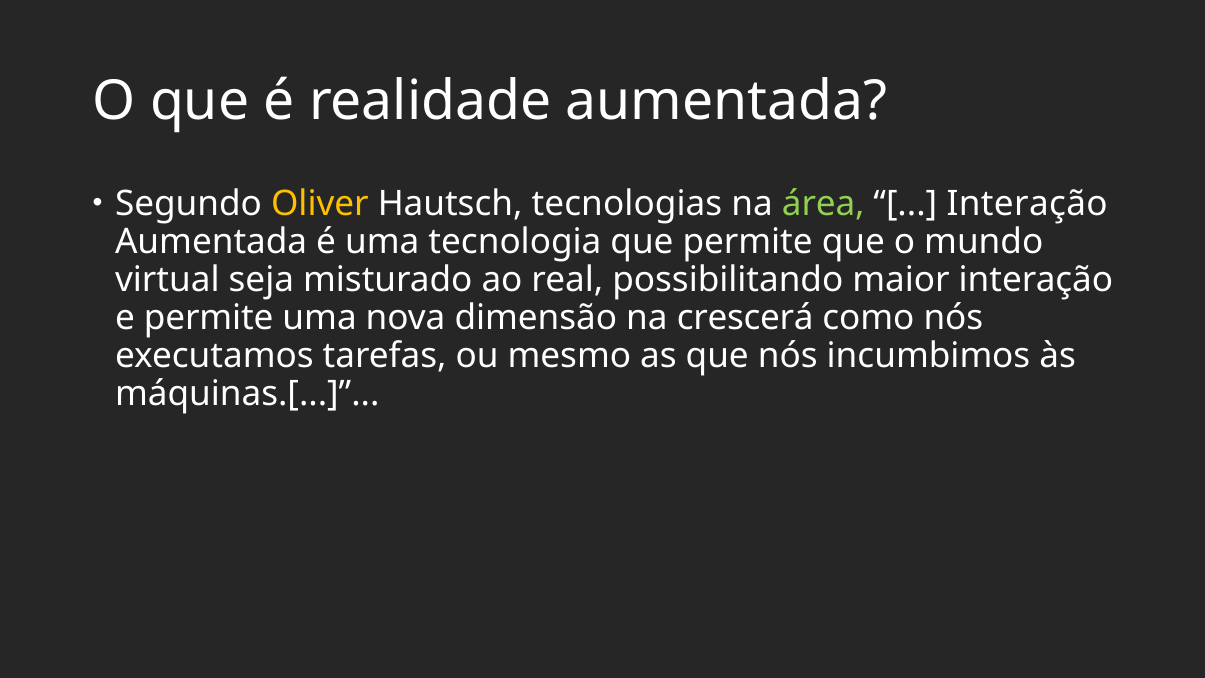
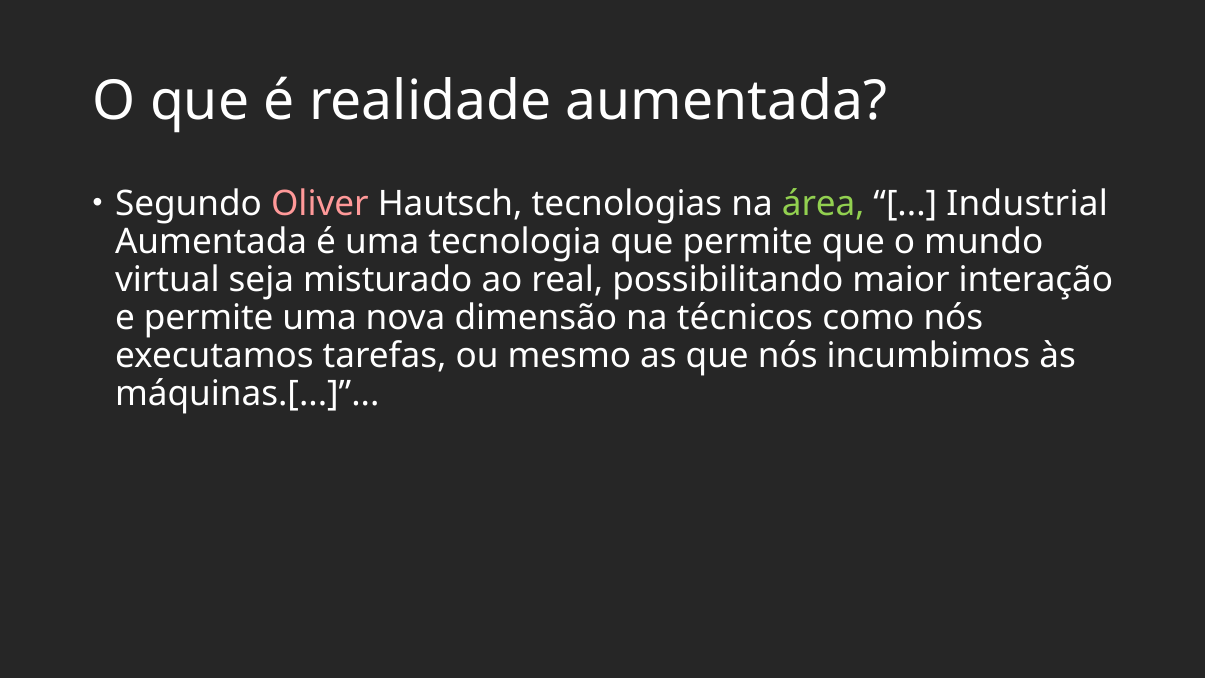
Oliver colour: yellow -> pink
Interação at (1027, 204): Interação -> Industrial
crescerá: crescerá -> técnicos
